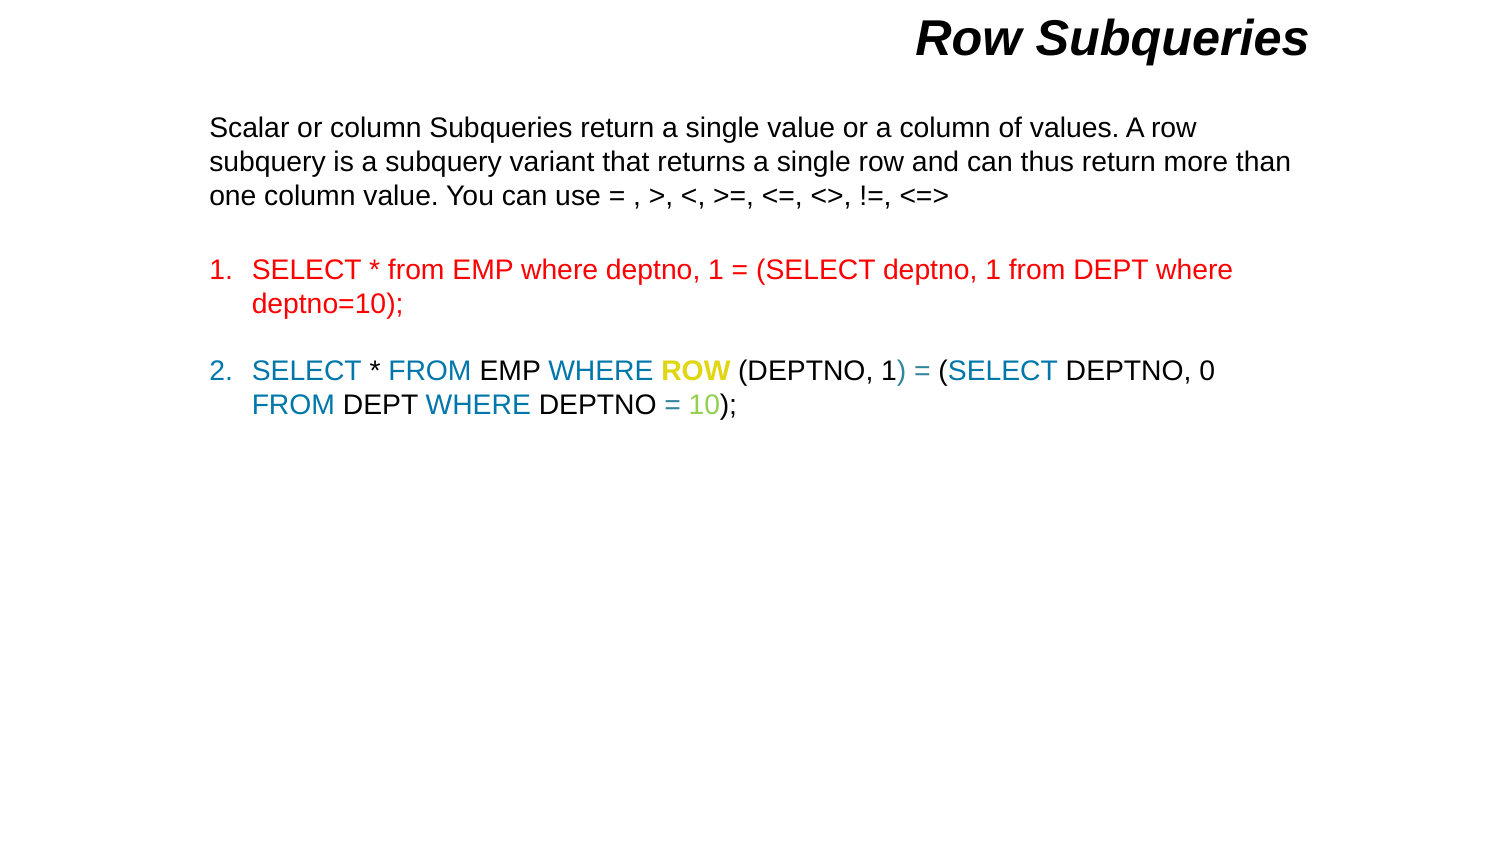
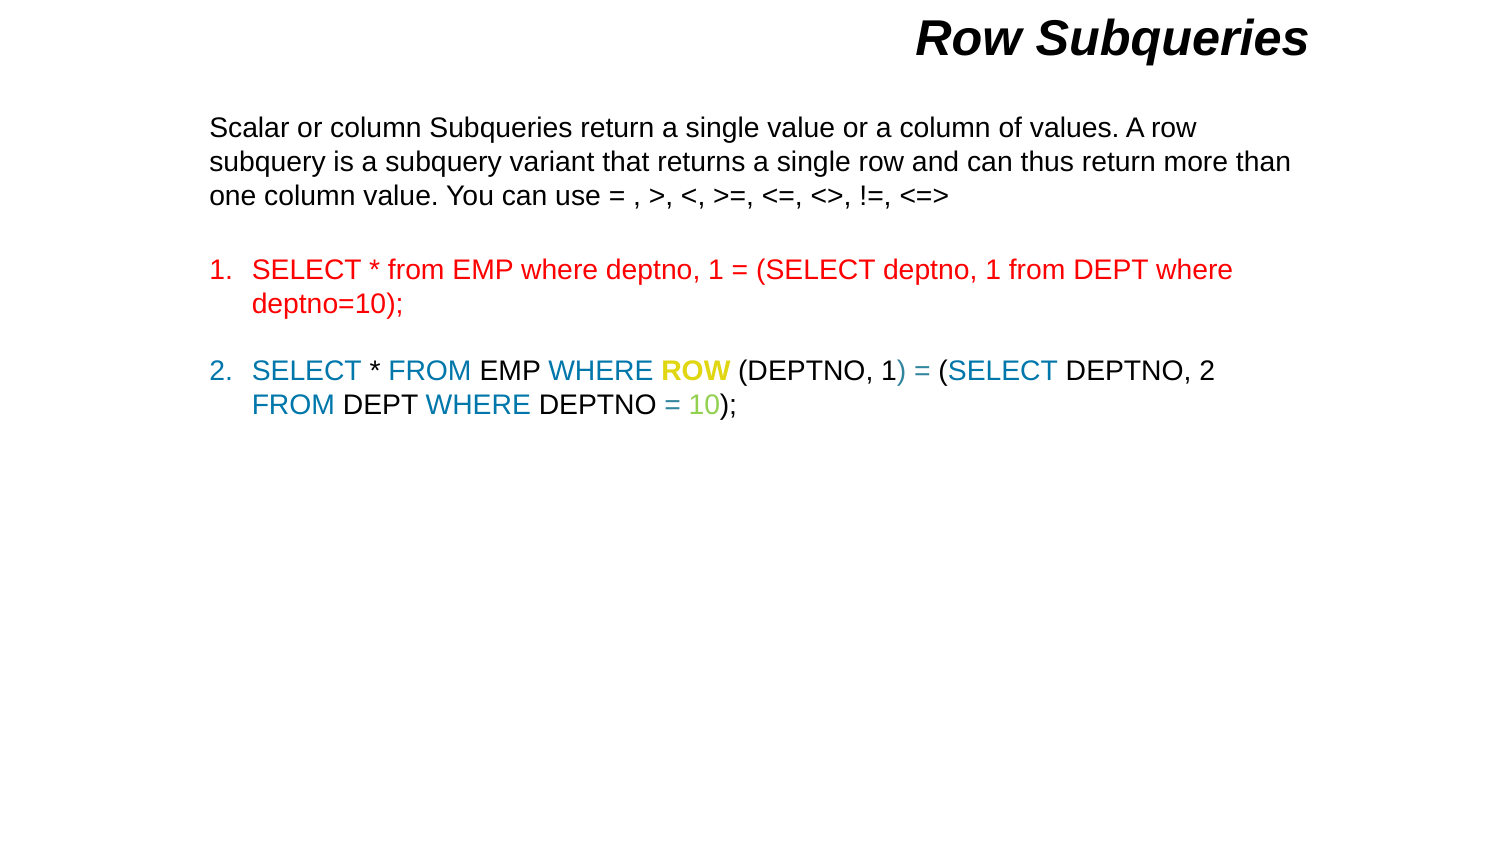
DEPTNO 0: 0 -> 2
